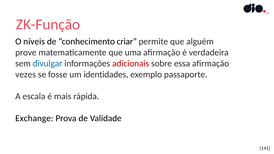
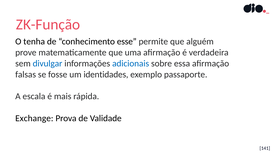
níveis: níveis -> tenha
criar: criar -> esse
adicionais colour: red -> blue
vezes: vezes -> falsas
